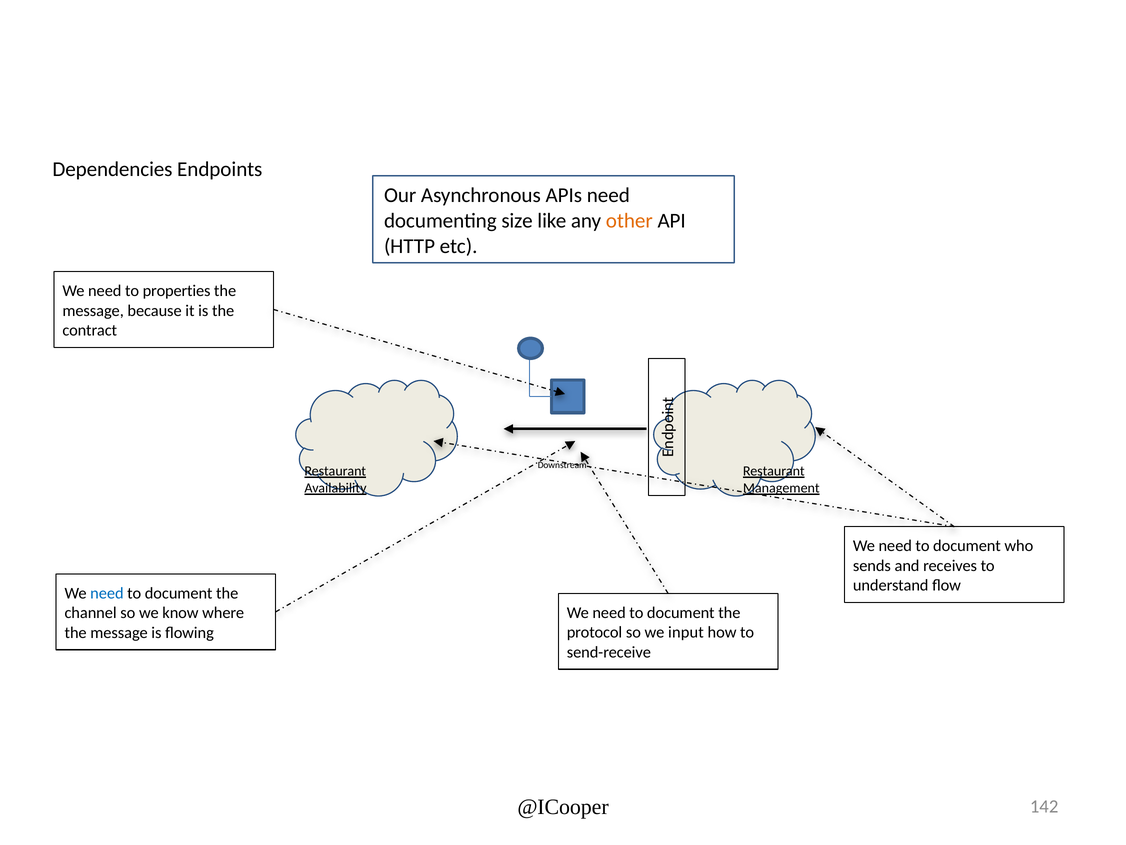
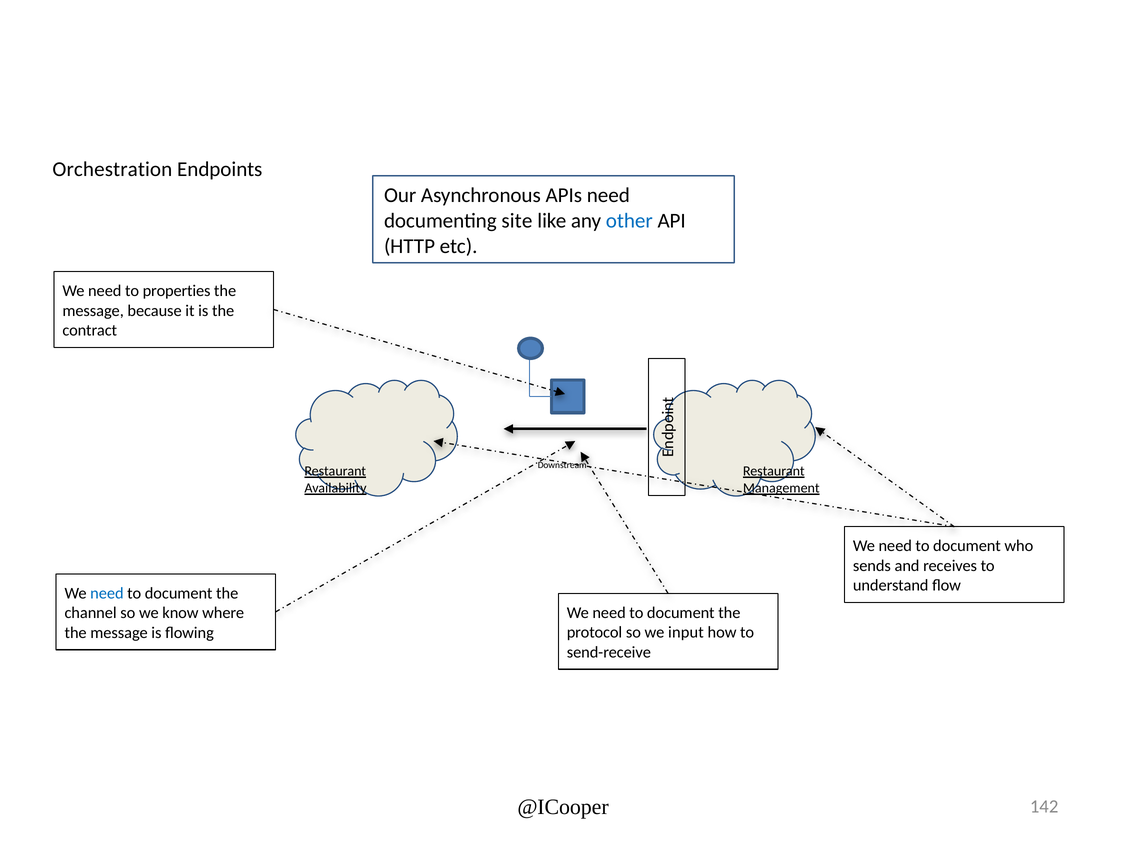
Dependencies: Dependencies -> Orchestration
size: size -> site
other colour: orange -> blue
